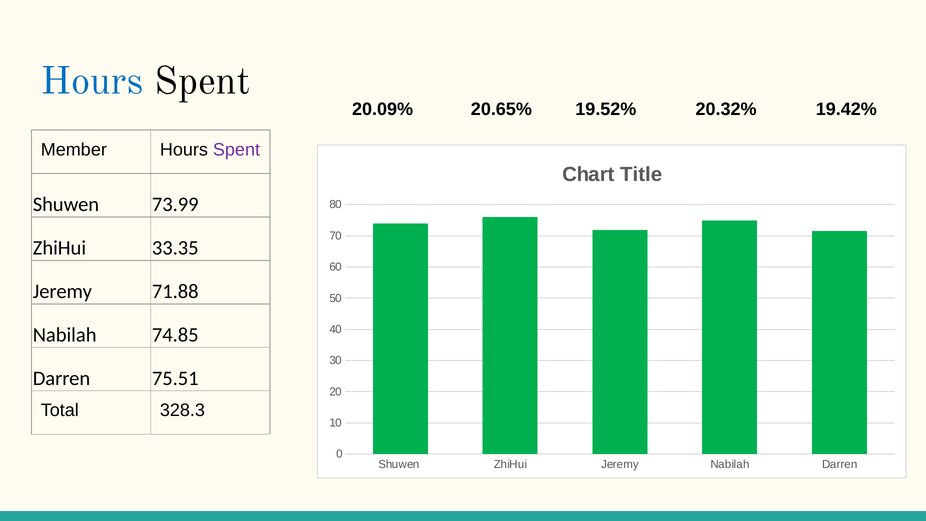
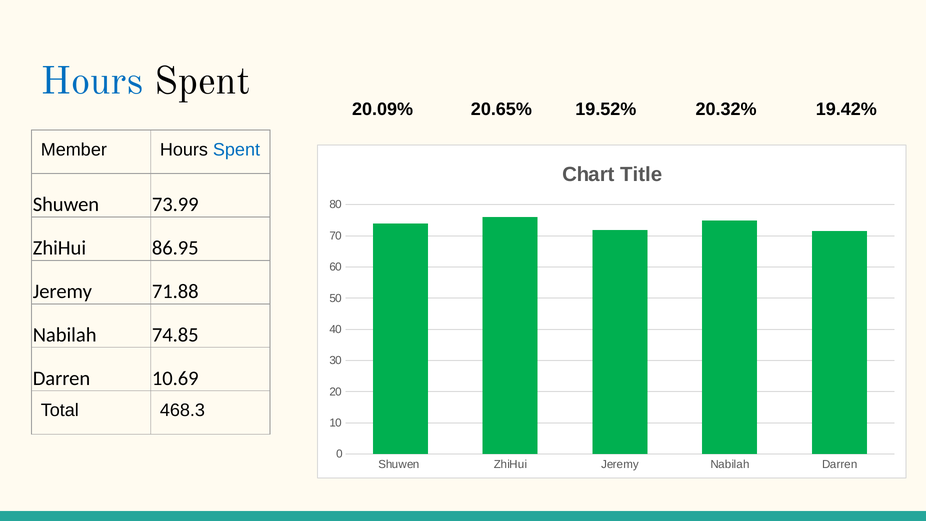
Spent at (236, 150) colour: purple -> blue
33.35: 33.35 -> 86.95
75.51: 75.51 -> 10.69
328.3: 328.3 -> 468.3
